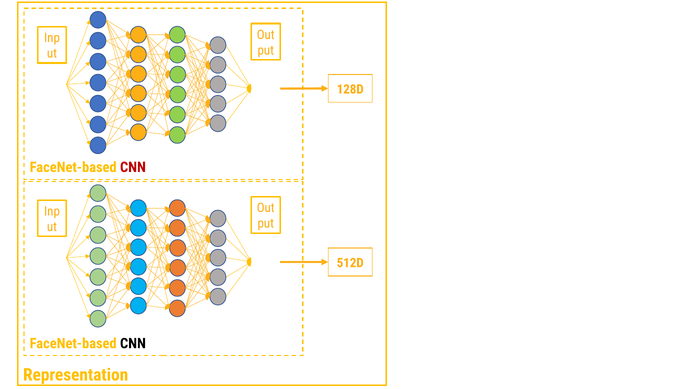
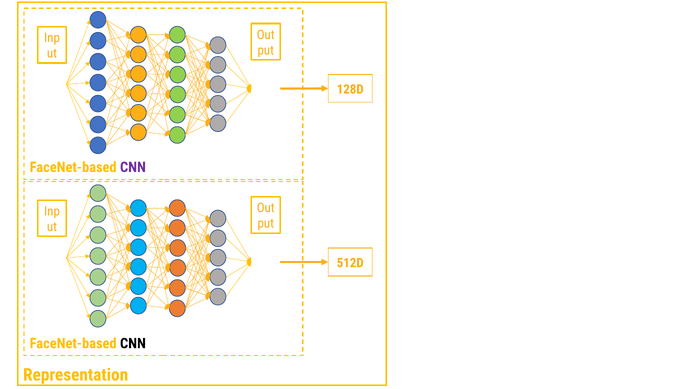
CNN at (133, 167) colour: red -> purple
